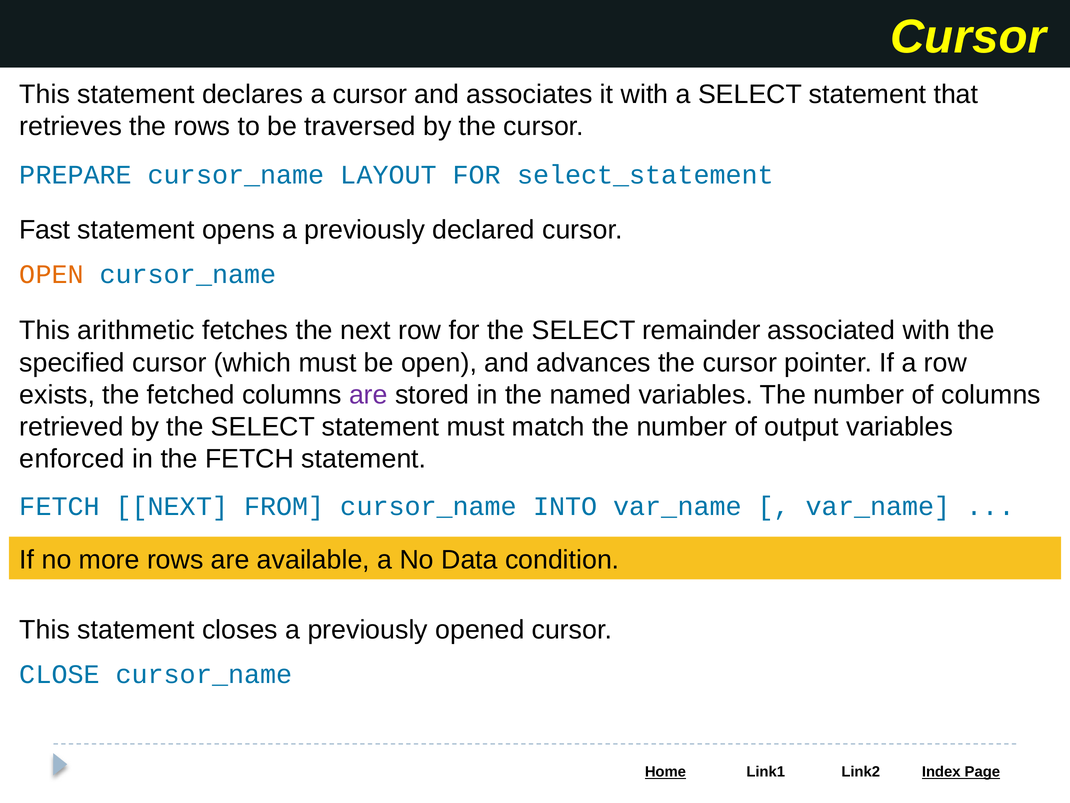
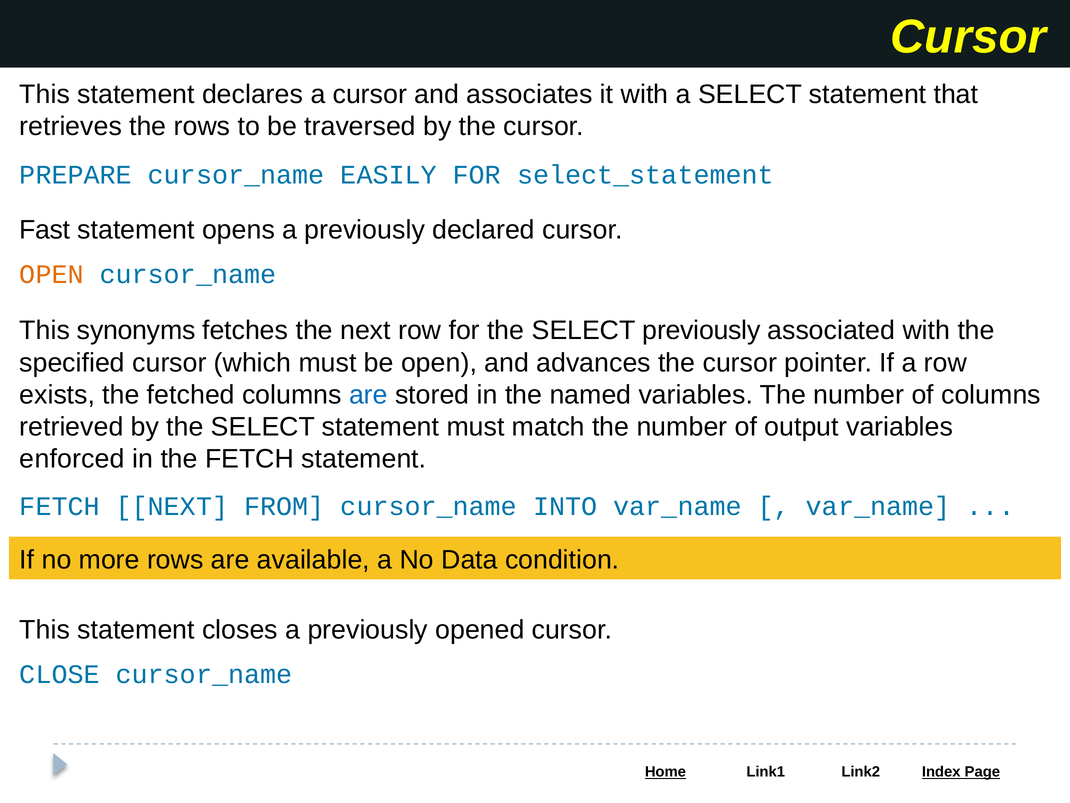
LAYOUT: LAYOUT -> EASILY
arithmetic: arithmetic -> synonyms
SELECT remainder: remainder -> previously
are at (368, 395) colour: purple -> blue
